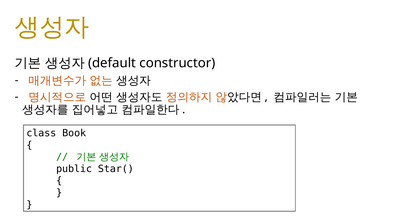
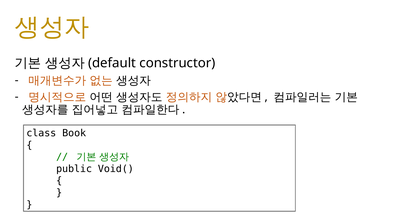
Star(: Star( -> Void(
